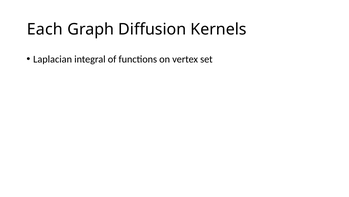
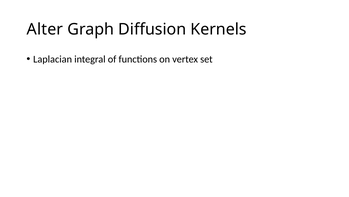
Each: Each -> Alter
